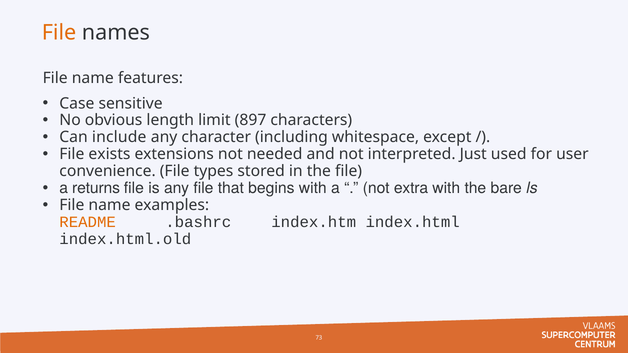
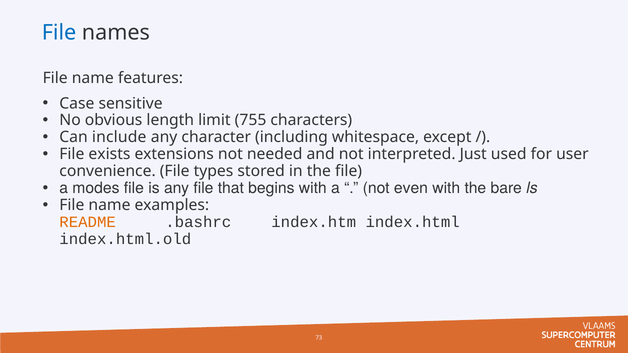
File at (59, 33) colour: orange -> blue
897: 897 -> 755
returns: returns -> modes
extra: extra -> even
